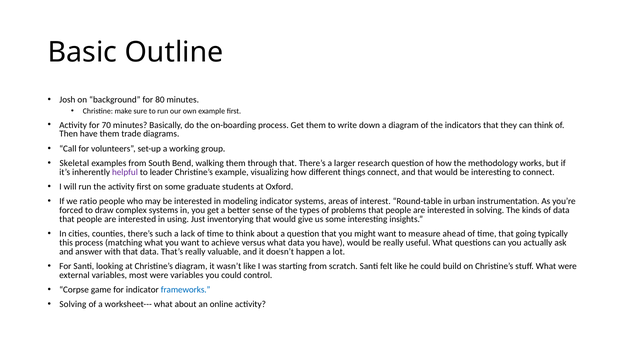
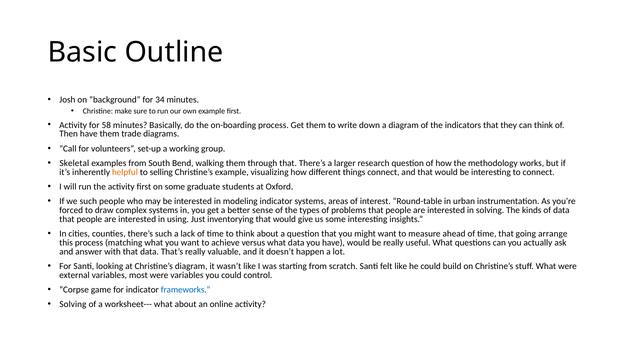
80: 80 -> 34
70: 70 -> 58
helpful colour: purple -> orange
leader: leader -> selling
we ratio: ratio -> such
typically: typically -> arrange
